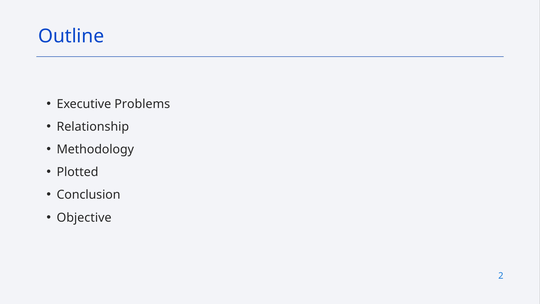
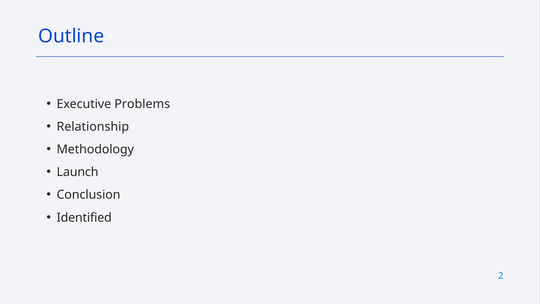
Plotted: Plotted -> Launch
Objective: Objective -> Identified
